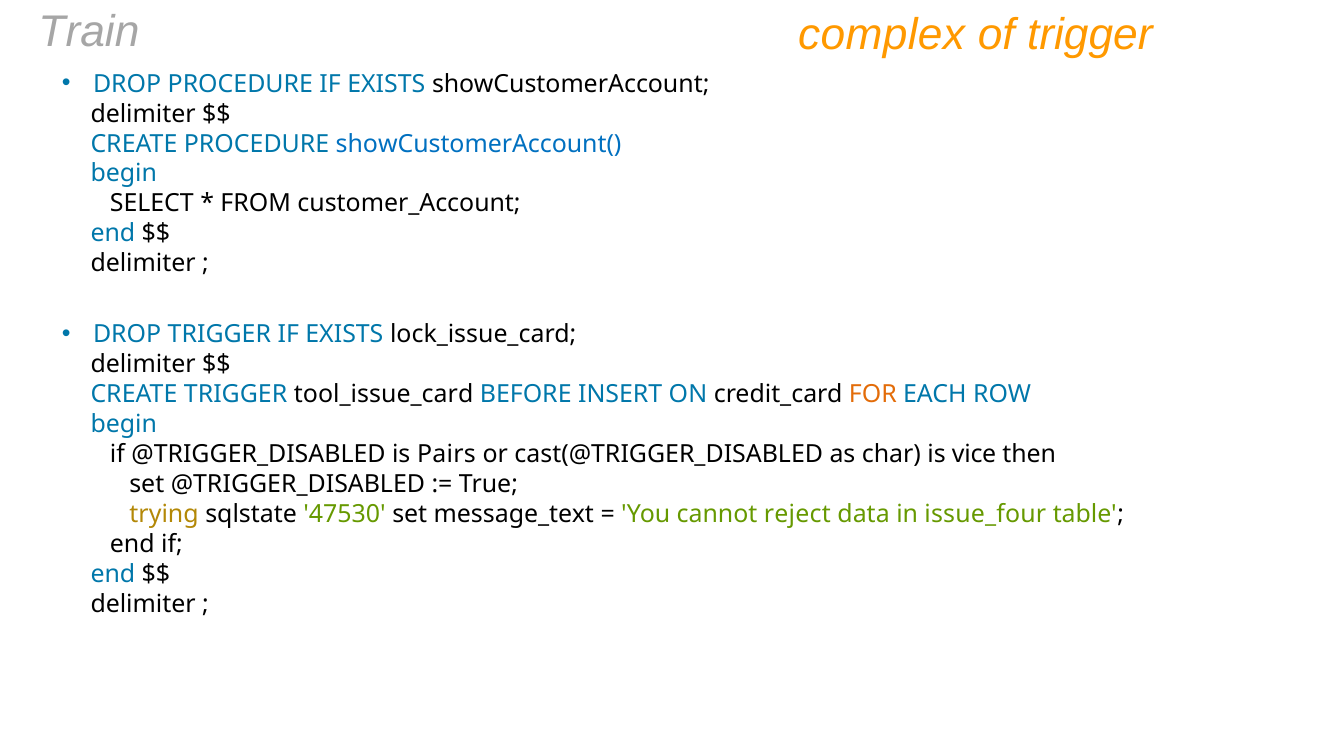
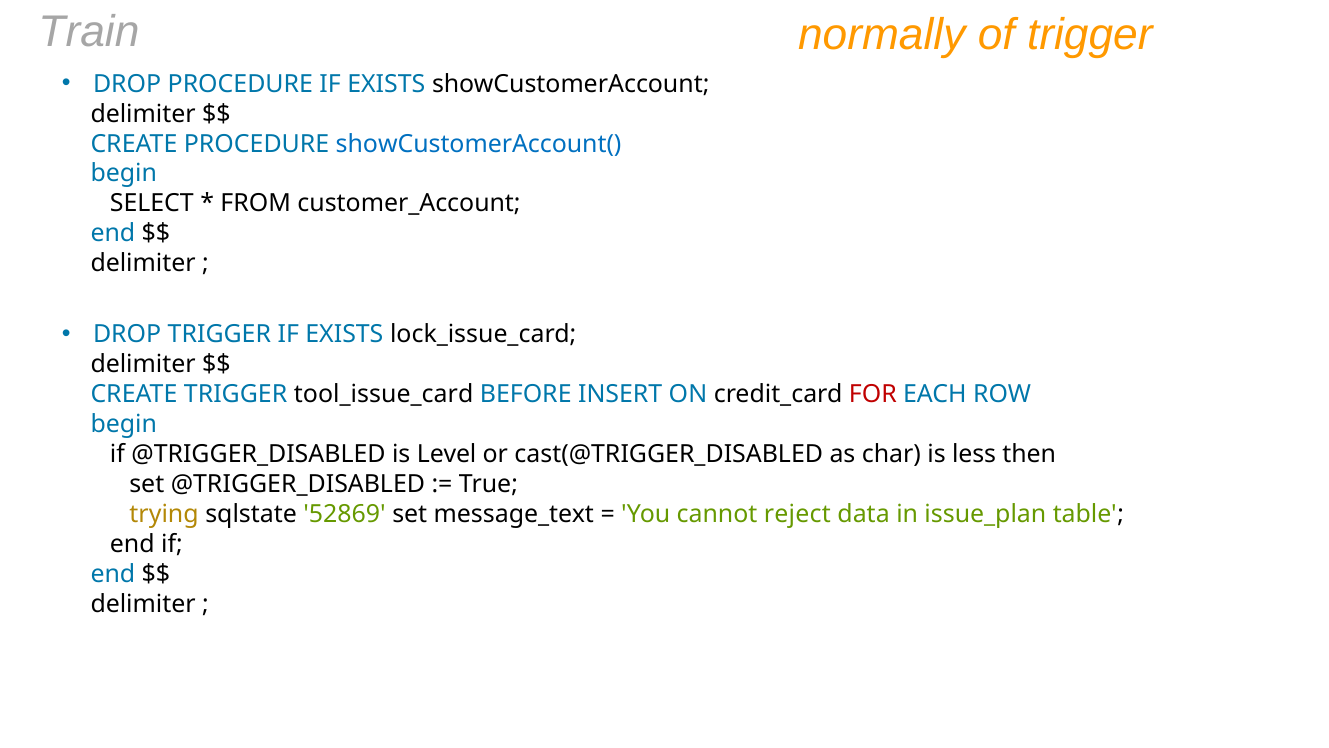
complex: complex -> normally
FOR colour: orange -> red
Pairs: Pairs -> Level
vice: vice -> less
47530: 47530 -> 52869
issue_four: issue_four -> issue_plan
